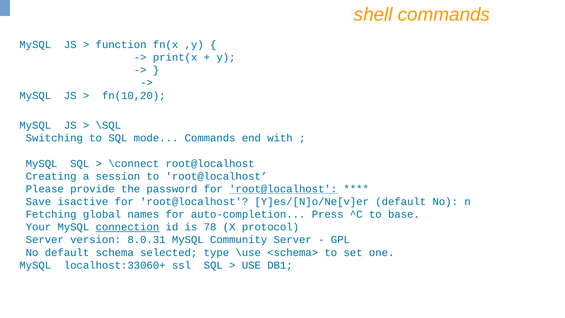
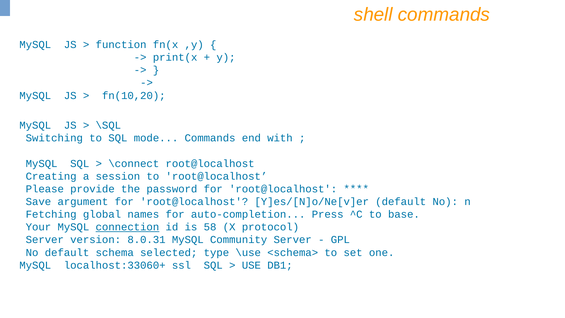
root@localhost at (283, 189) underline: present -> none
isactive: isactive -> argument
78: 78 -> 58
